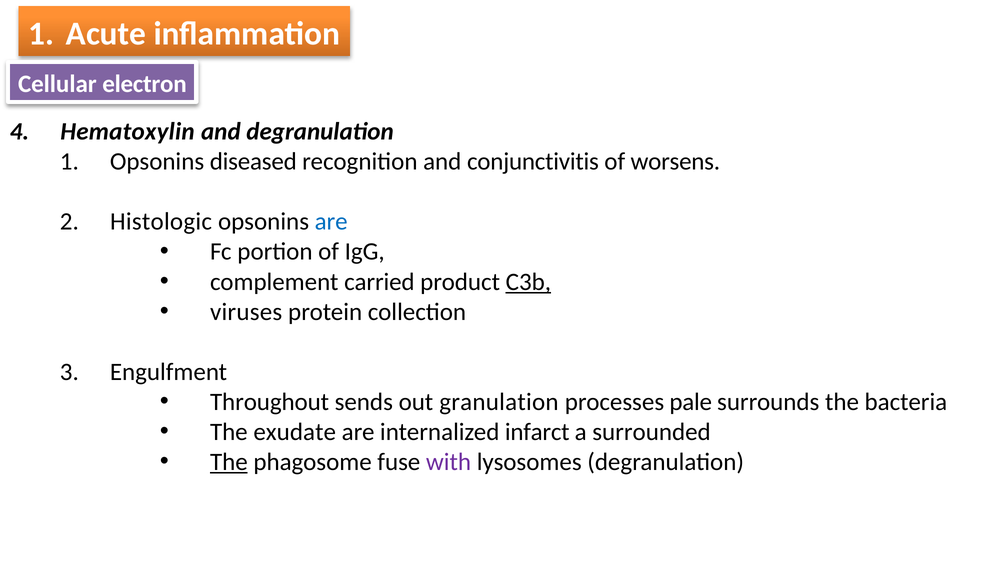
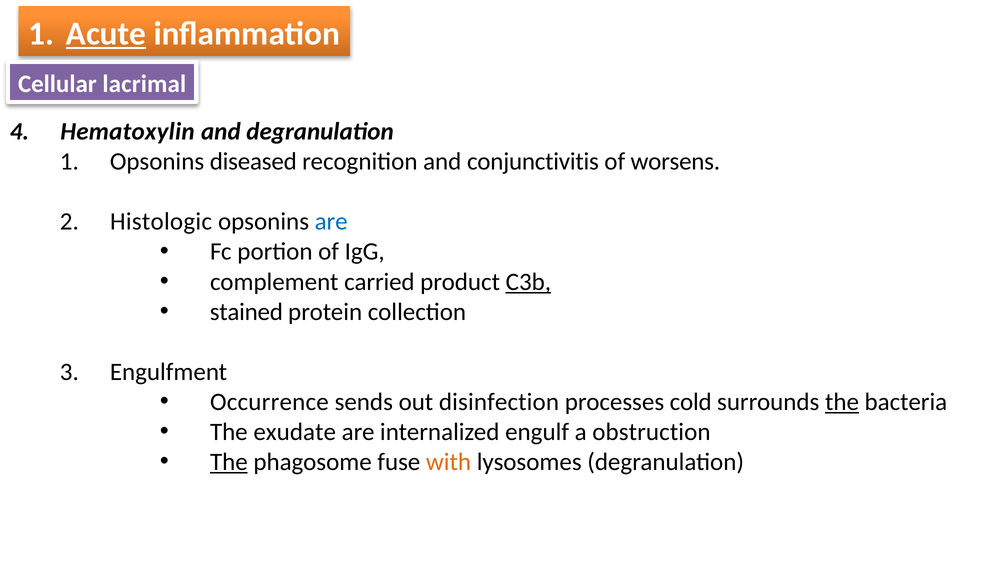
Acute underline: none -> present
electron: electron -> lacrimal
viruses: viruses -> stained
Throughout: Throughout -> Occurrence
granulation: granulation -> disinfection
pale: pale -> cold
the at (842, 402) underline: none -> present
infarct: infarct -> engulf
surrounded: surrounded -> obstruction
with colour: purple -> orange
